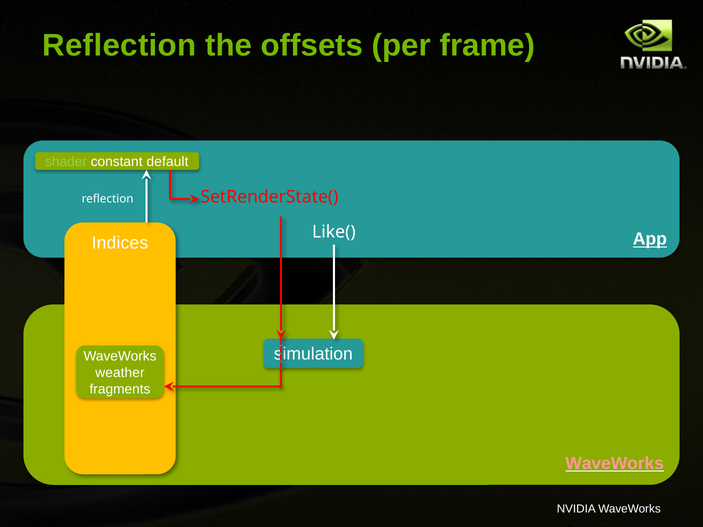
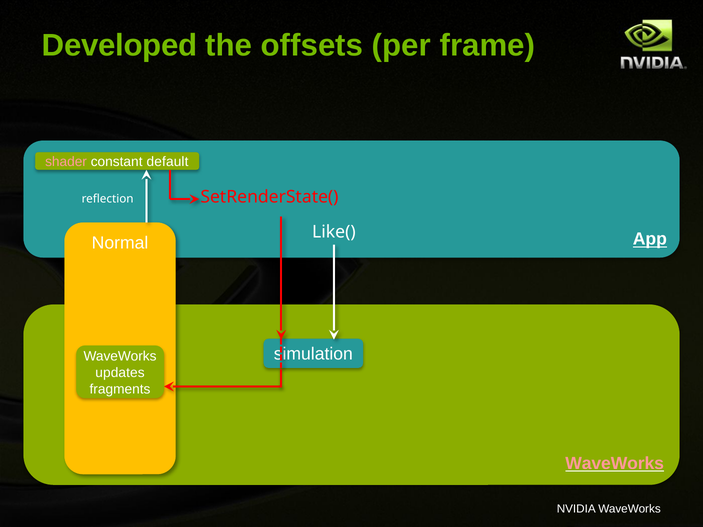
Reflection at (119, 46): Reflection -> Developed
shader colour: light green -> pink
Indices: Indices -> Normal
weather: weather -> updates
